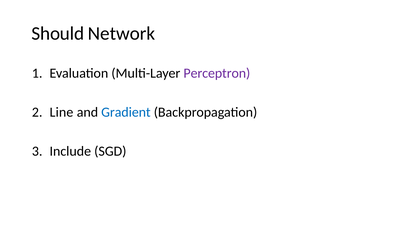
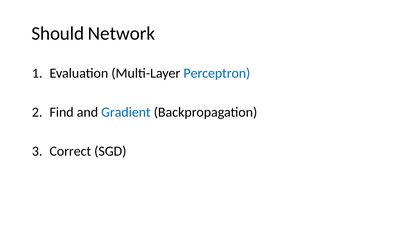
Perceptron colour: purple -> blue
Line: Line -> Find
Include: Include -> Correct
